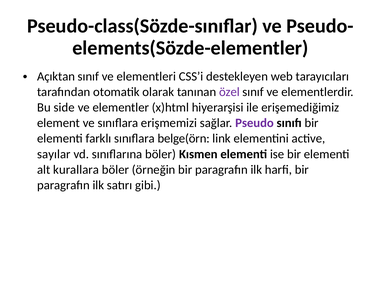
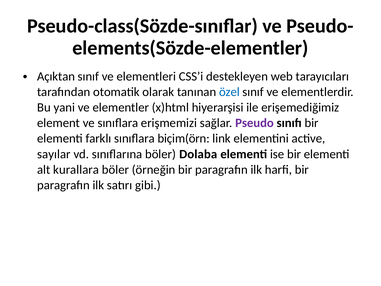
özel colour: purple -> blue
side: side -> yani
belge(örn: belge(örn -> biçim(örn
Kısmen: Kısmen -> Dolaba
